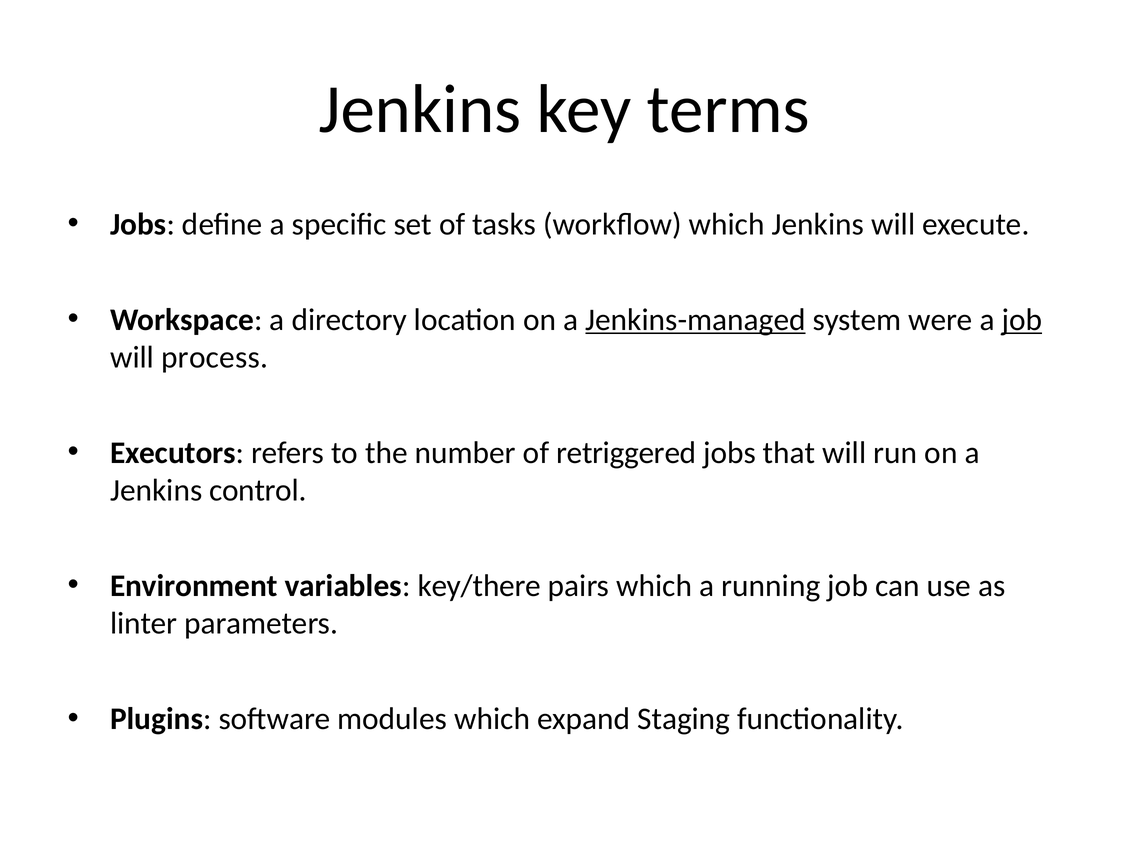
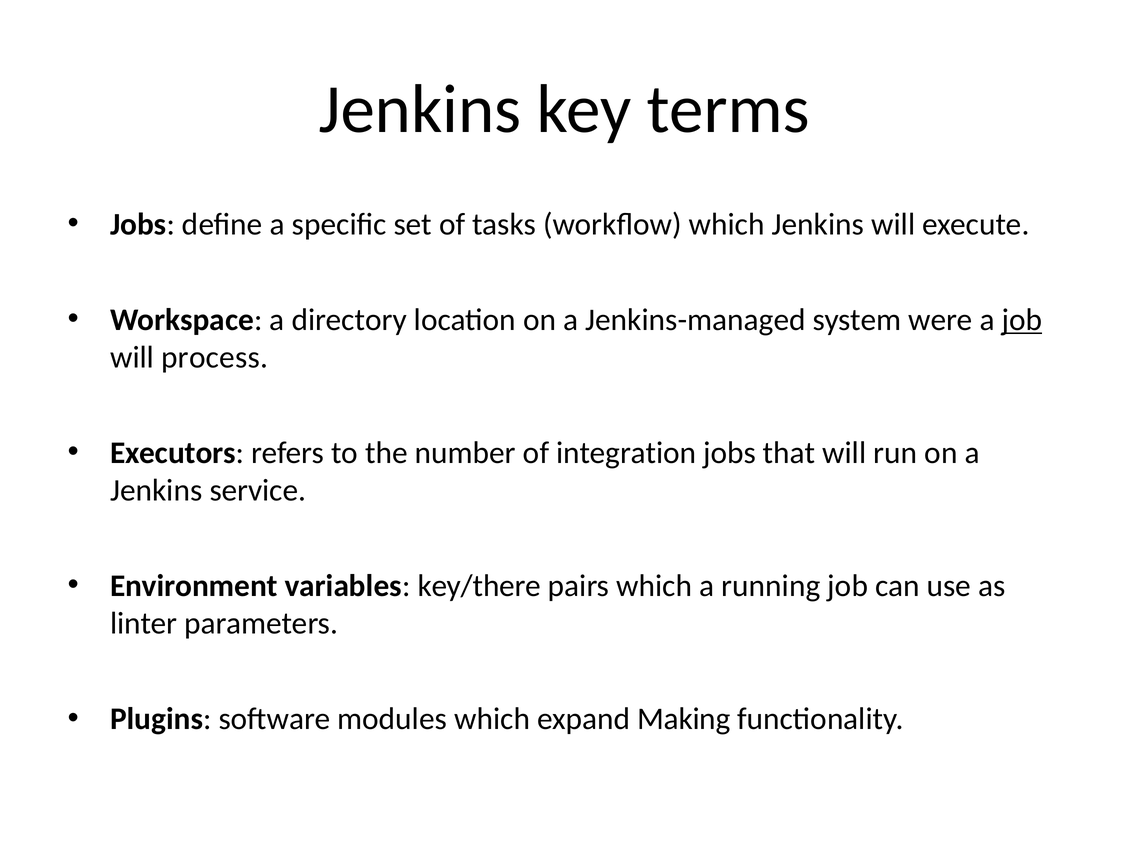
Jenkins-managed underline: present -> none
retriggered: retriggered -> integration
control: control -> service
Staging: Staging -> Making
